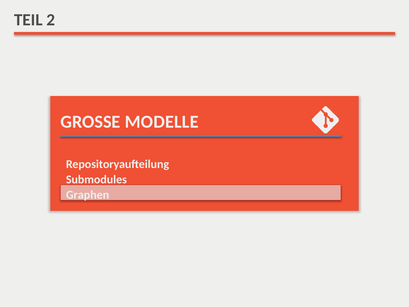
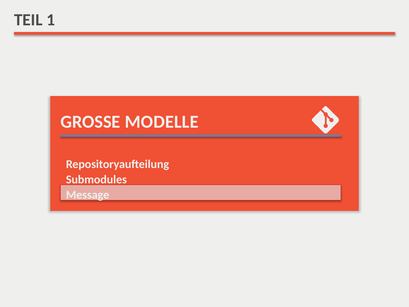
2: 2 -> 1
Graphen: Graphen -> Message
